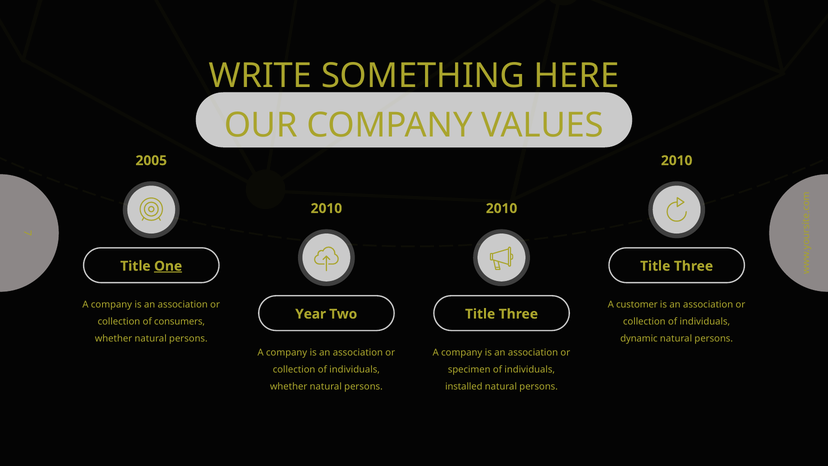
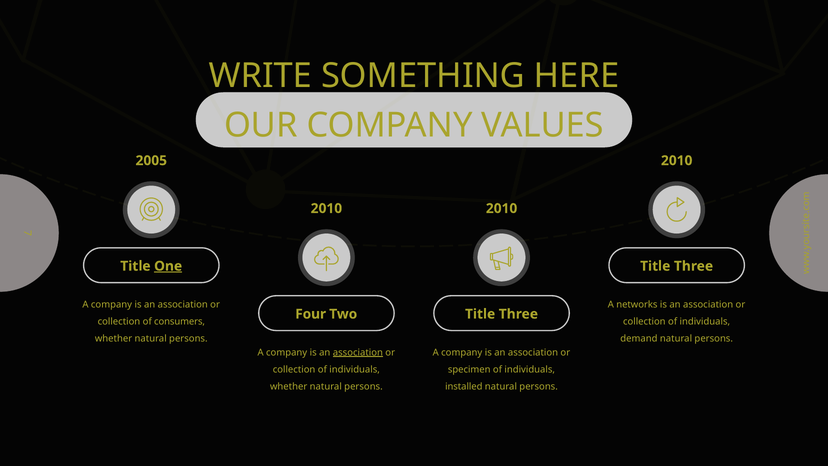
customer: customer -> networks
Year: Year -> Four
dynamic: dynamic -> demand
association at (358, 352) underline: none -> present
